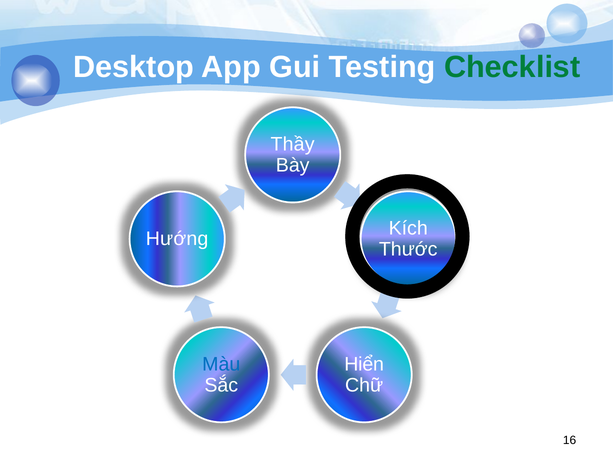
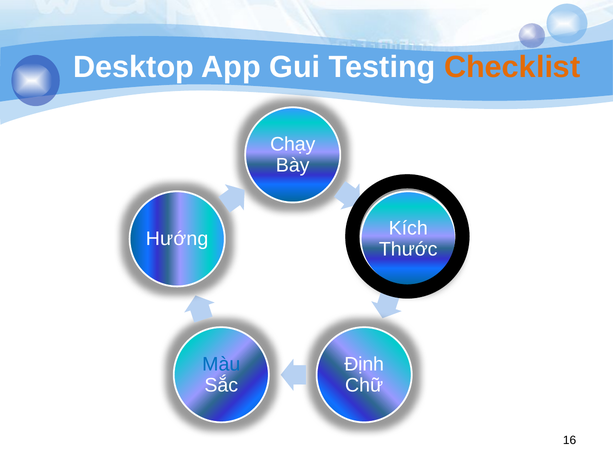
Checklist colour: green -> orange
Thầy: Thầy -> Chạy
Hiển: Hiển -> Định
